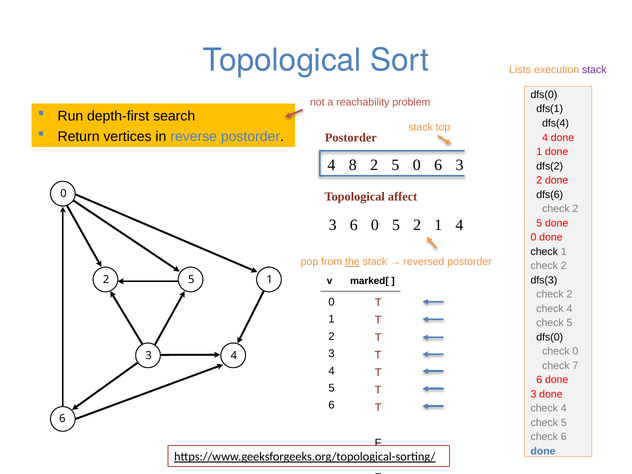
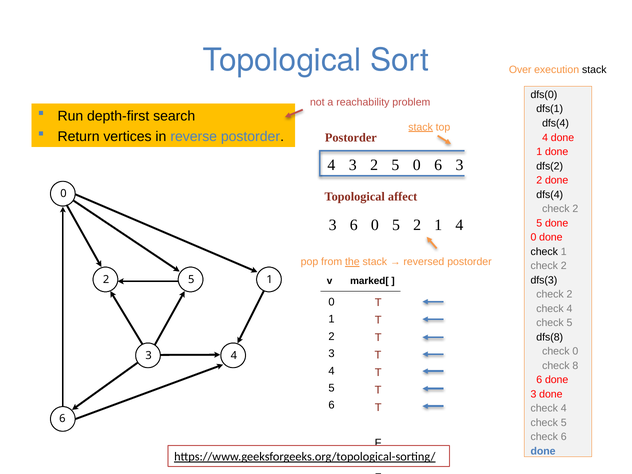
Lists: Lists -> Over
stack at (594, 70) colour: purple -> black
stack at (421, 127) underline: none -> present
4 8: 8 -> 3
dfs(6 at (550, 195): dfs(6 -> dfs(4
dfs(0 at (550, 337): dfs(0 -> dfs(8
7: 7 -> 8
